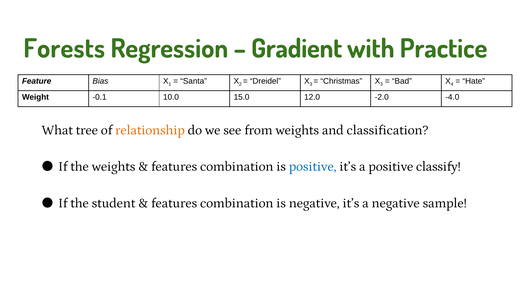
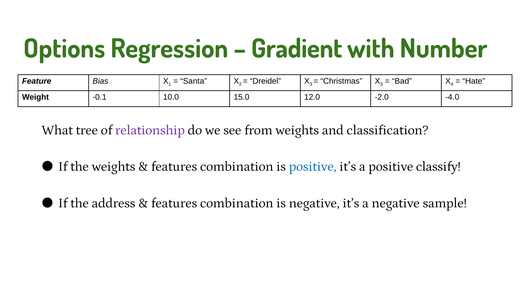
Forests: Forests -> Options
Practice: Practice -> Number
relationship colour: orange -> purple
student: student -> address
